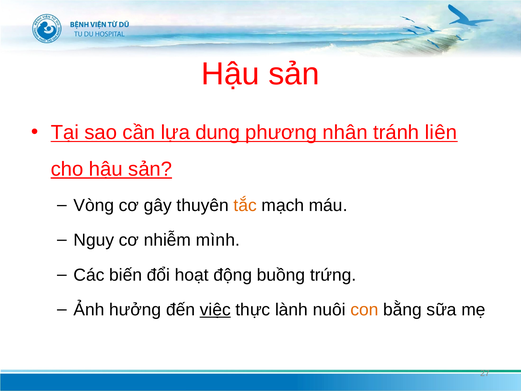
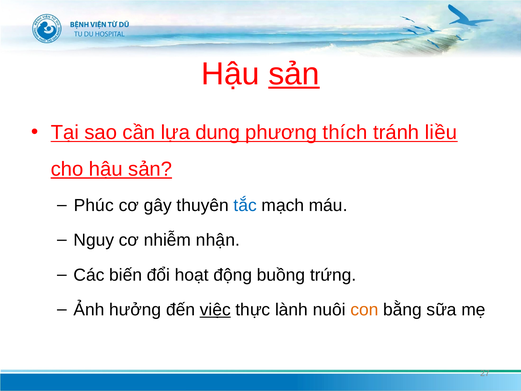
sản at (294, 74) underline: none -> present
nhân: nhân -> thích
liên: liên -> liều
Vòng: Vòng -> Phúc
tắc colour: orange -> blue
mình: mình -> nhận
